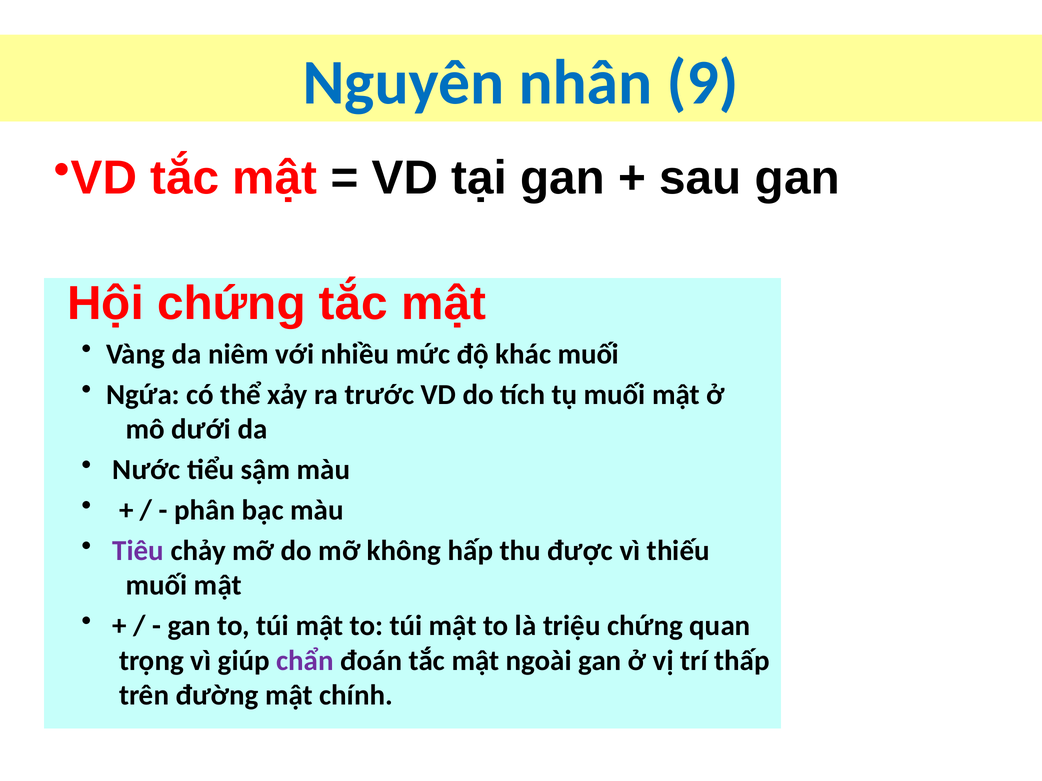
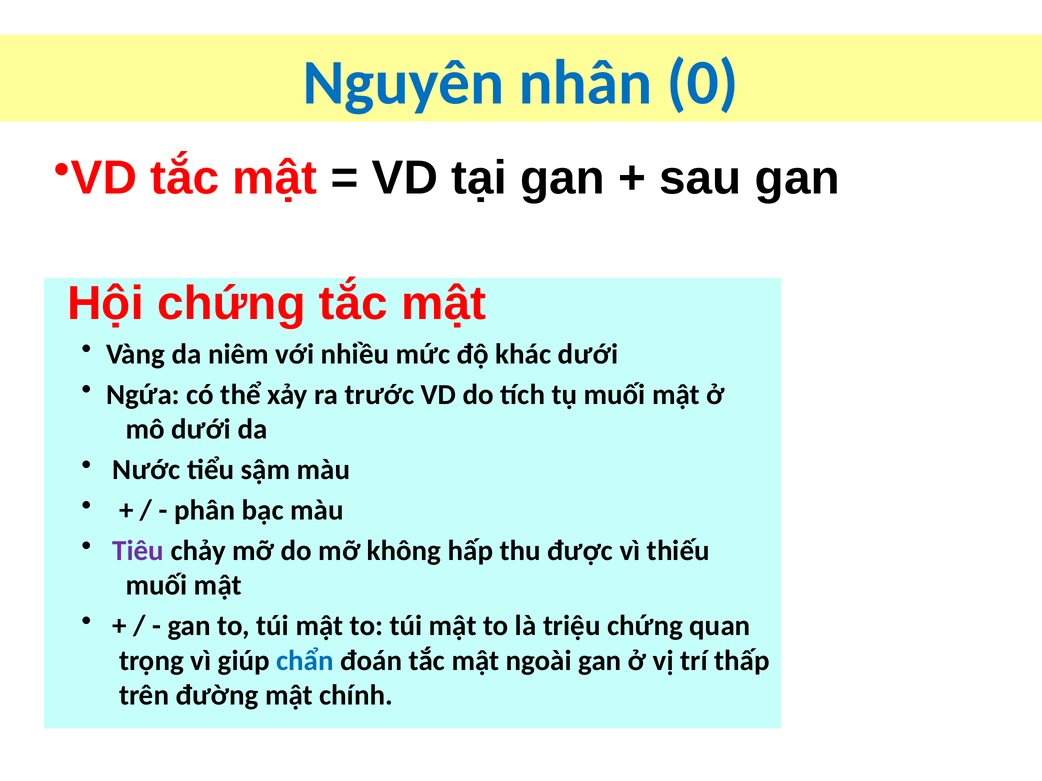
9: 9 -> 0
khác muối: muối -> dưới
chẩn colour: purple -> blue
